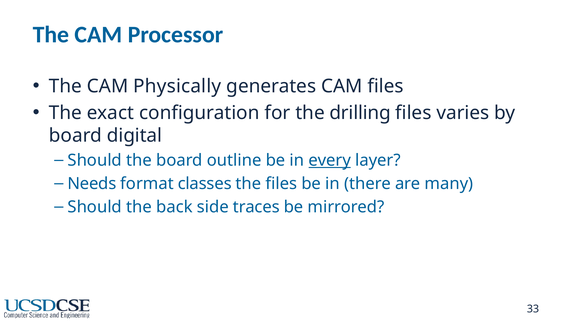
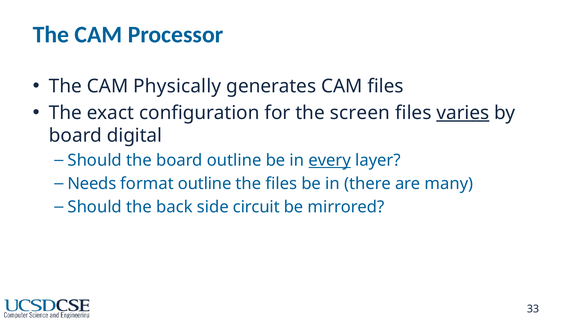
drilling: drilling -> screen
varies underline: none -> present
format classes: classes -> outline
traces: traces -> circuit
